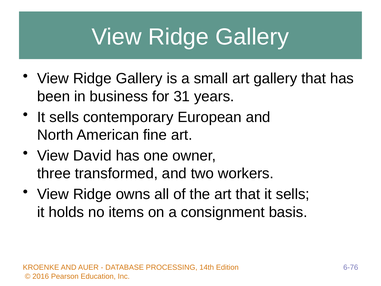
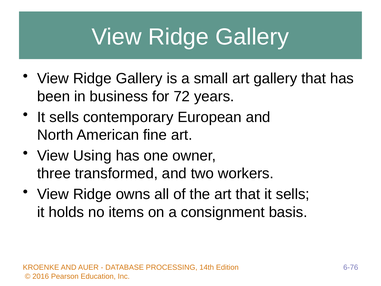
31: 31 -> 72
David: David -> Using
